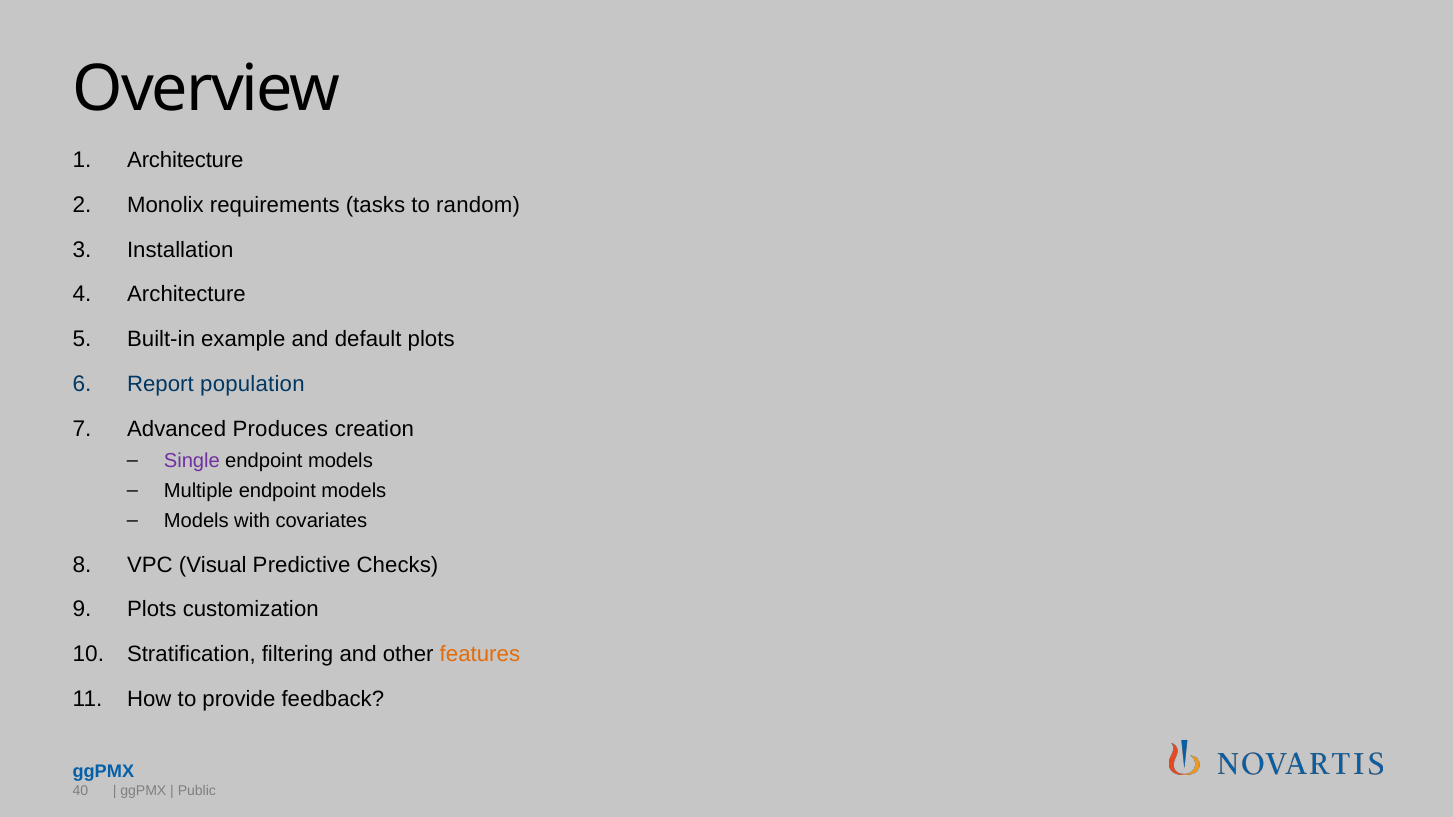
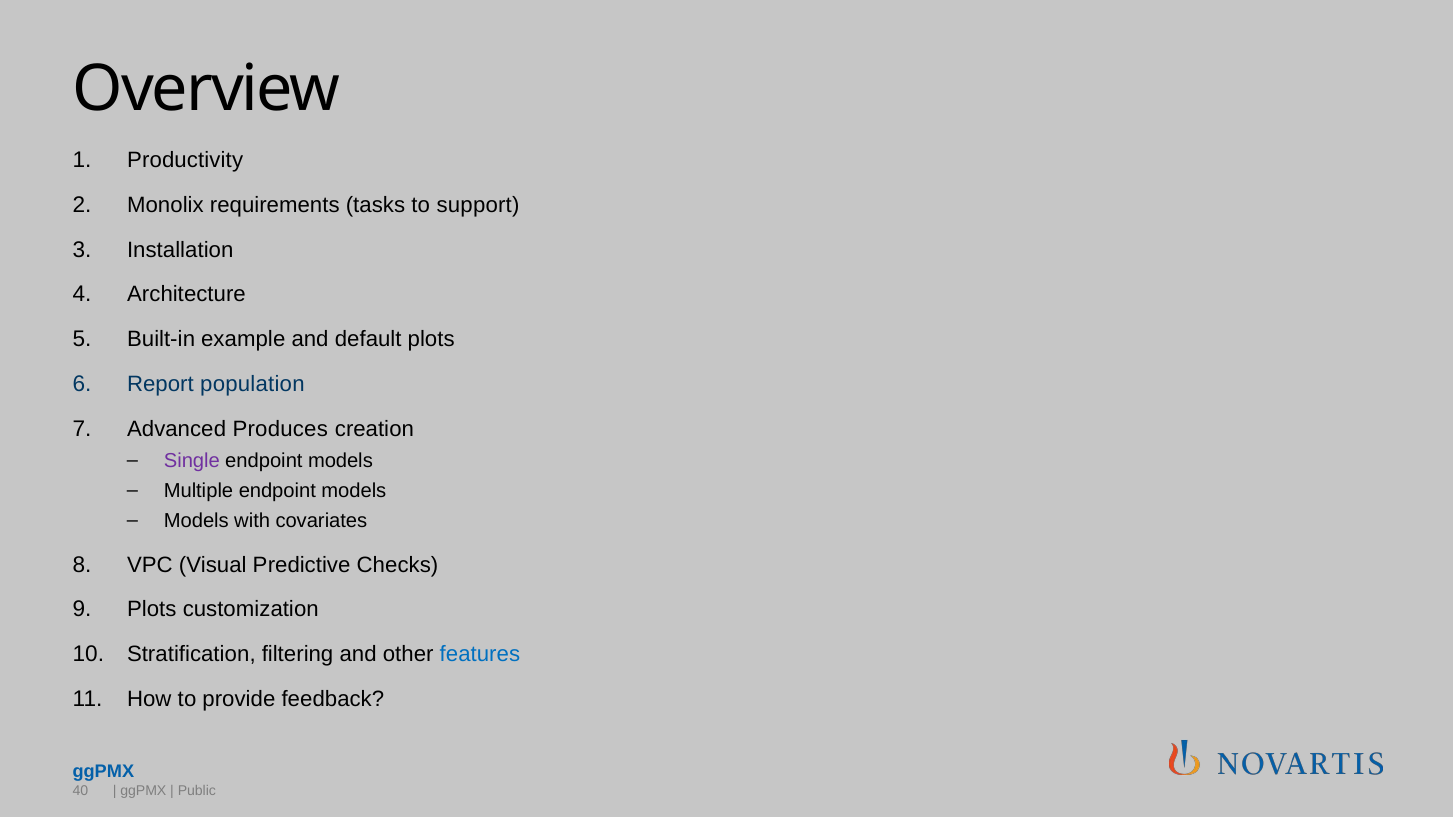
Architecture at (185, 160): Architecture -> Productivity
random: random -> support
features colour: orange -> blue
